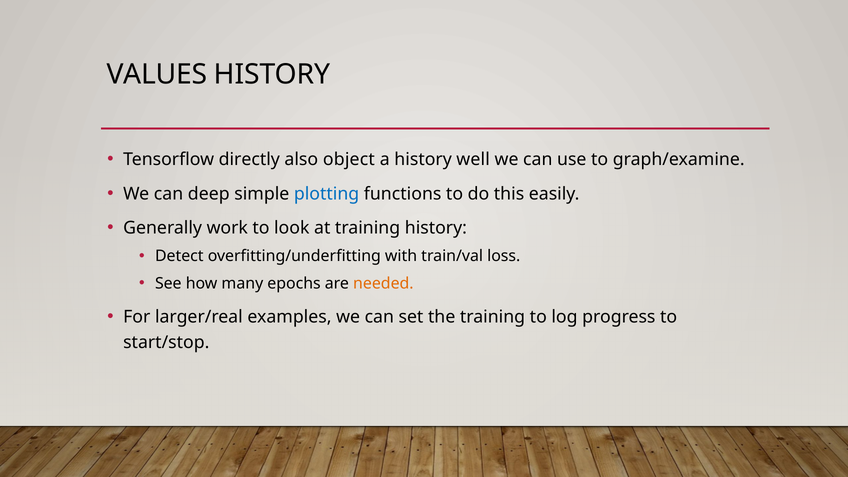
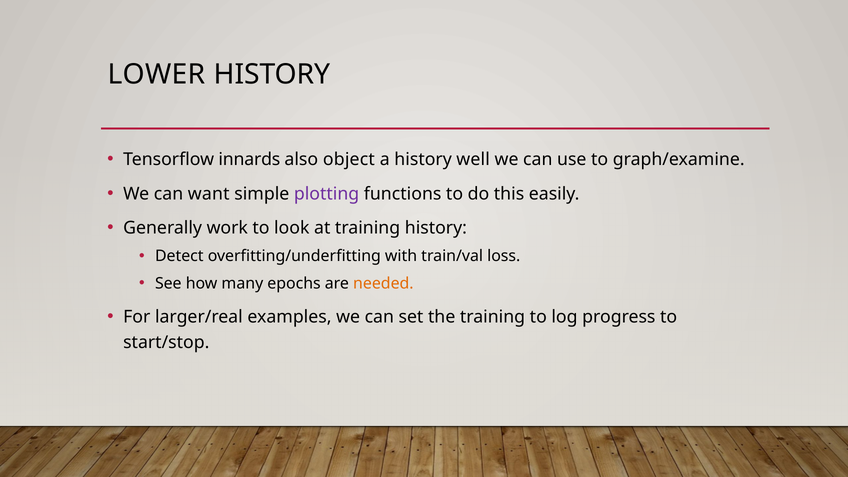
VALUES: VALUES -> LOWER
directly: directly -> innards
deep: deep -> want
plotting colour: blue -> purple
